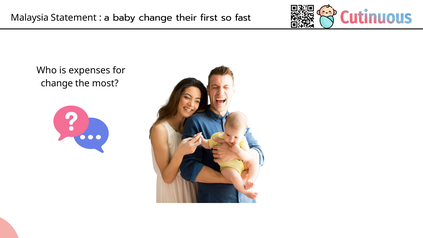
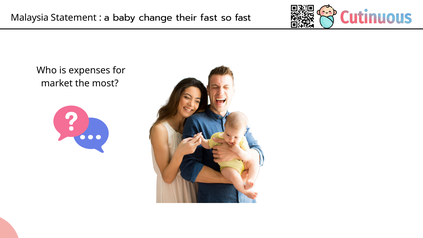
their first: first -> fast
change at (57, 83): change -> market
